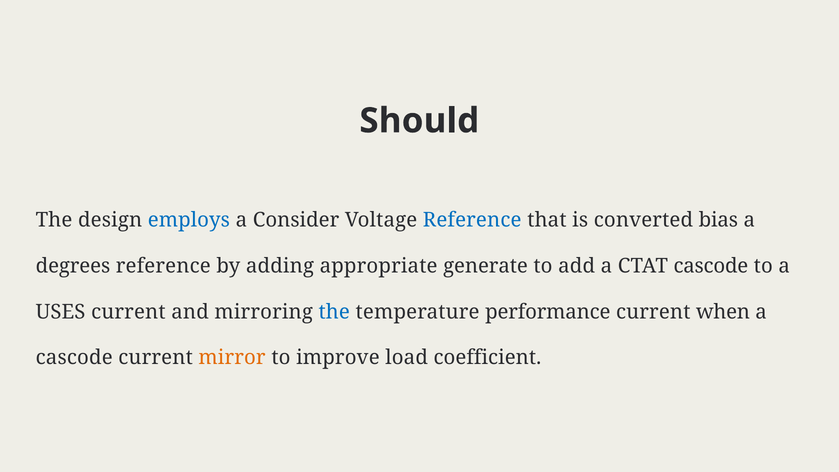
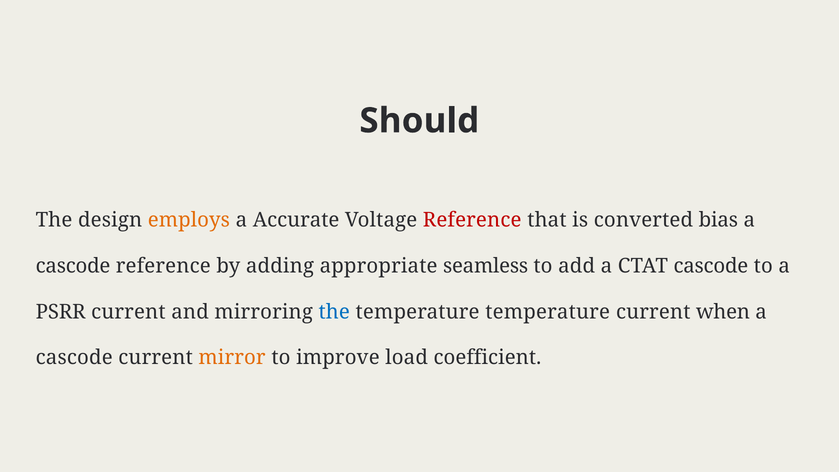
employs colour: blue -> orange
Consider: Consider -> Accurate
Reference at (472, 220) colour: blue -> red
degrees at (73, 266): degrees -> cascode
generate: generate -> seamless
USES: USES -> PSRR
temperature performance: performance -> temperature
